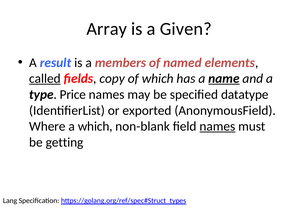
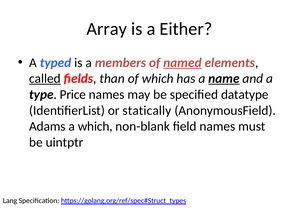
Given: Given -> Either
result: result -> typed
named underline: none -> present
copy: copy -> than
exported: exported -> statically
Where: Where -> Adams
names at (217, 127) underline: present -> none
getting: getting -> uintptr
